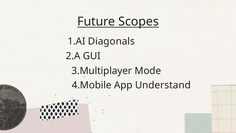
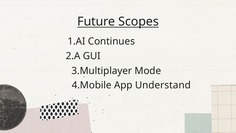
Diagonals: Diagonals -> Continues
